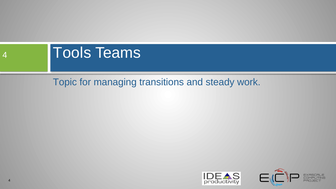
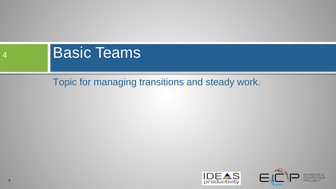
Tools: Tools -> Basic
